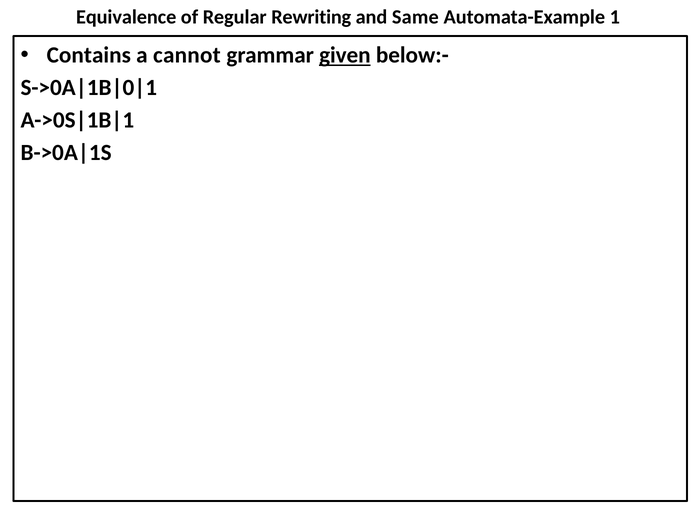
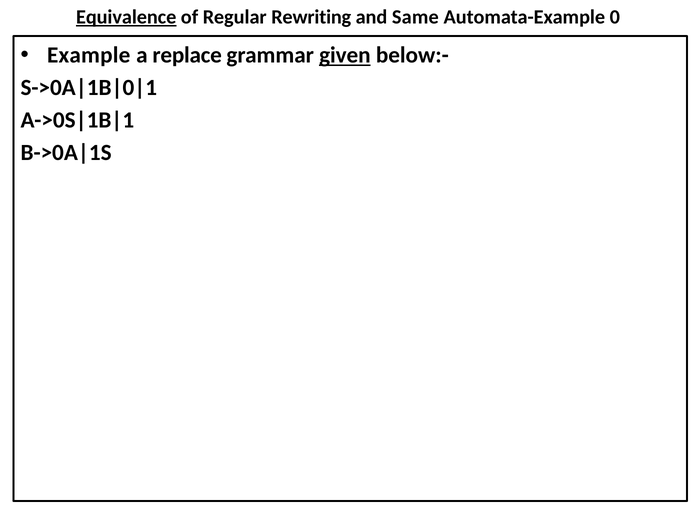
Equivalence underline: none -> present
1: 1 -> 0
Contains: Contains -> Example
cannot: cannot -> replace
